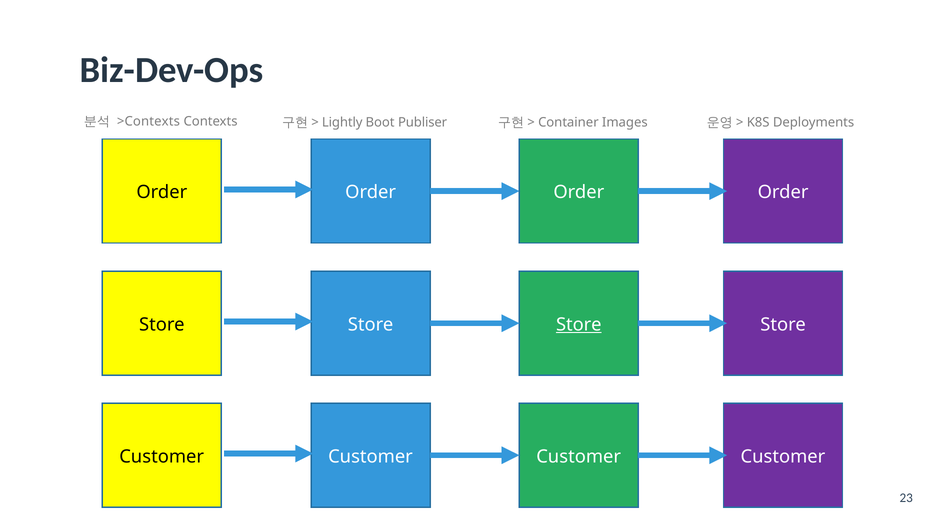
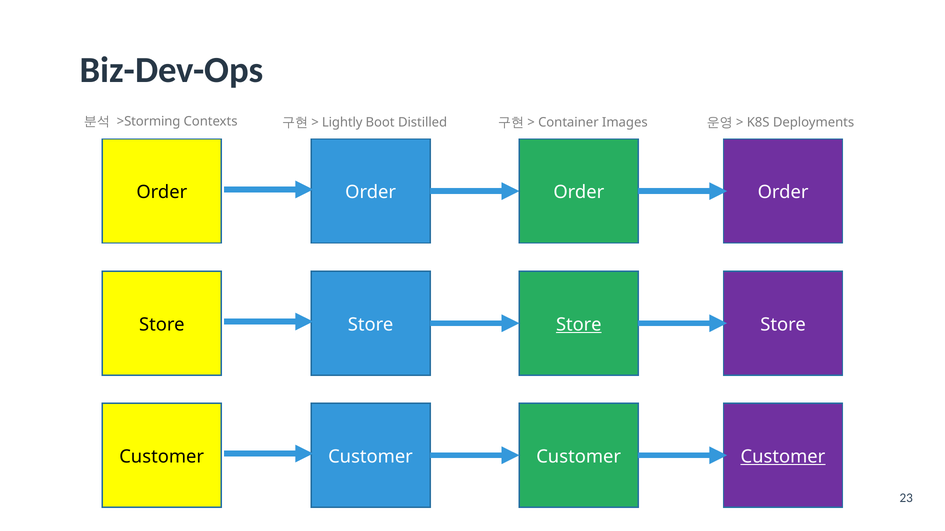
>Contexts: >Contexts -> >Storming
Publiser: Publiser -> Distilled
Customer at (783, 457) underline: none -> present
